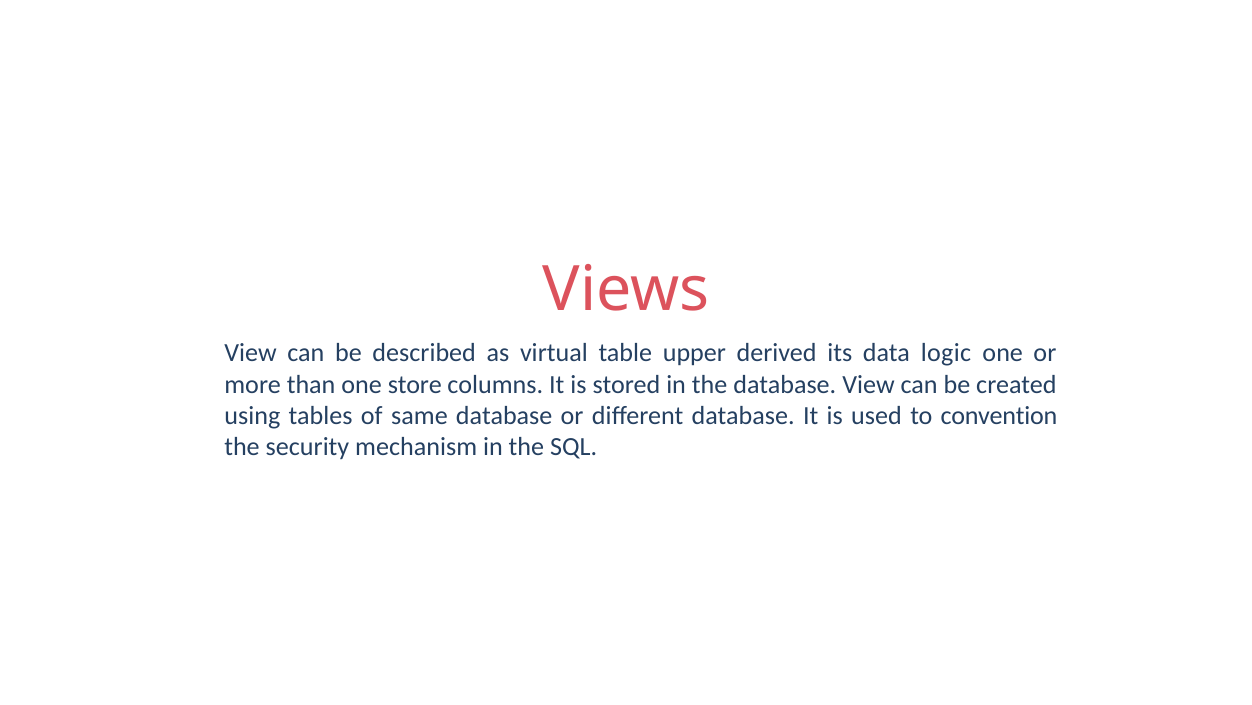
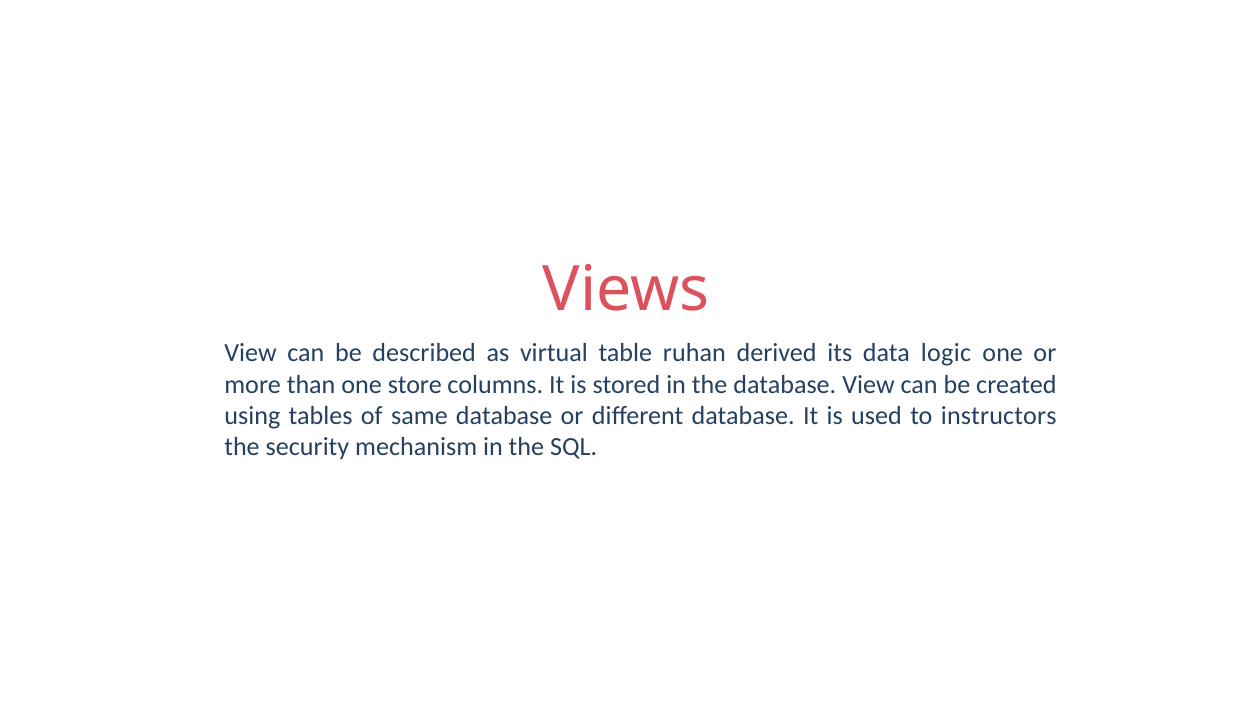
upper: upper -> ruhan
convention: convention -> instructors
